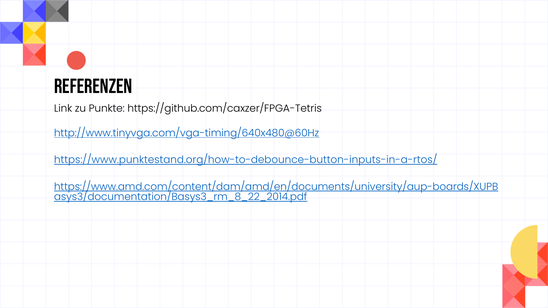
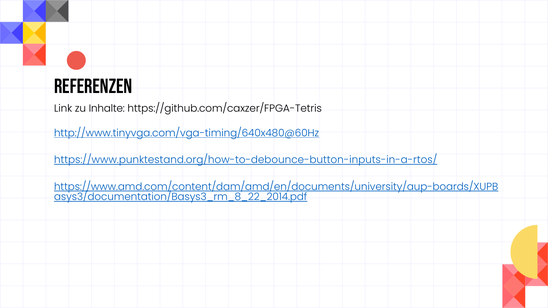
Punkte: Punkte -> Inhalte
